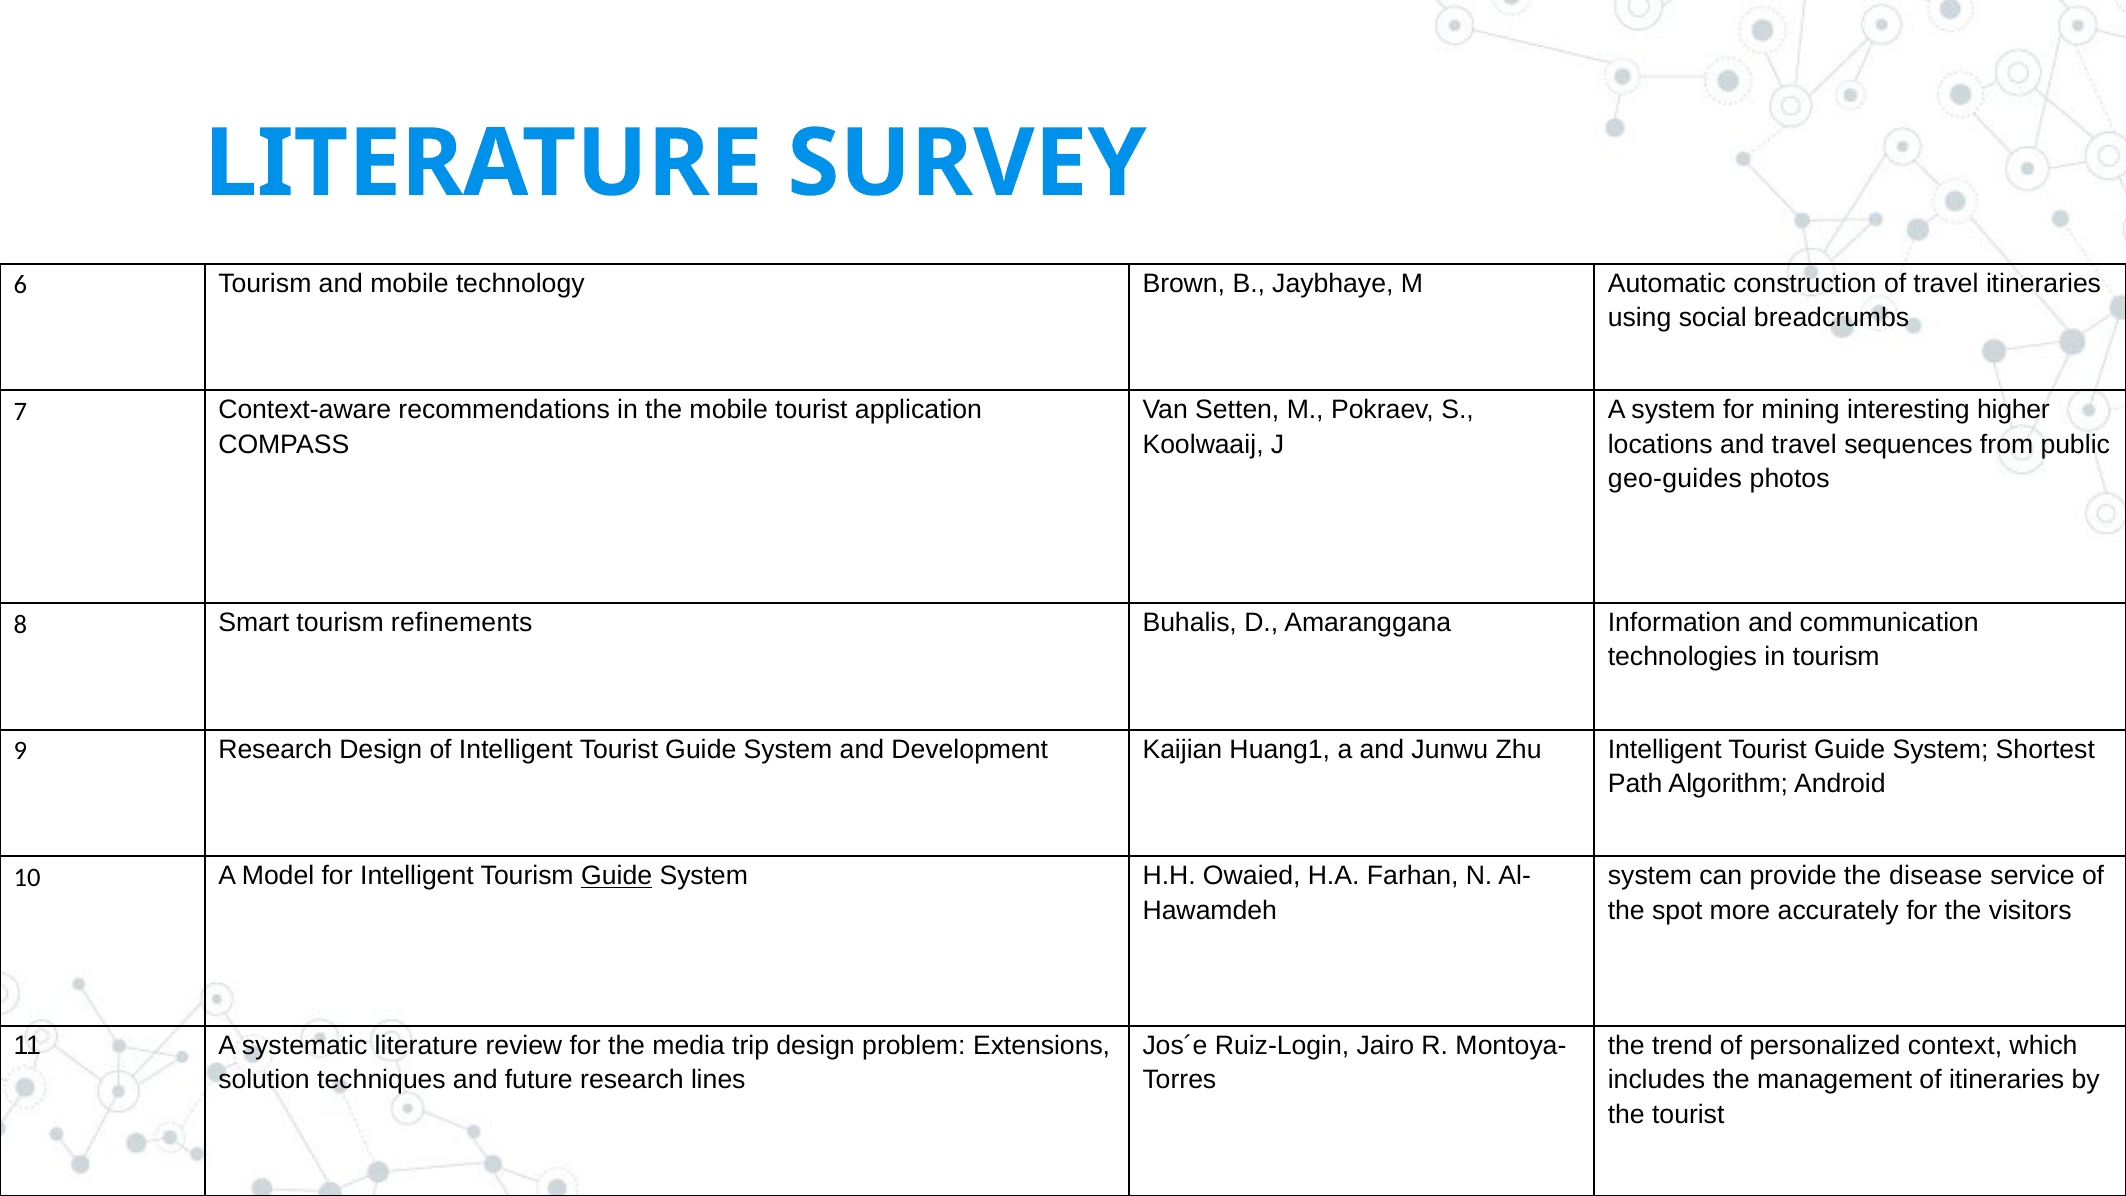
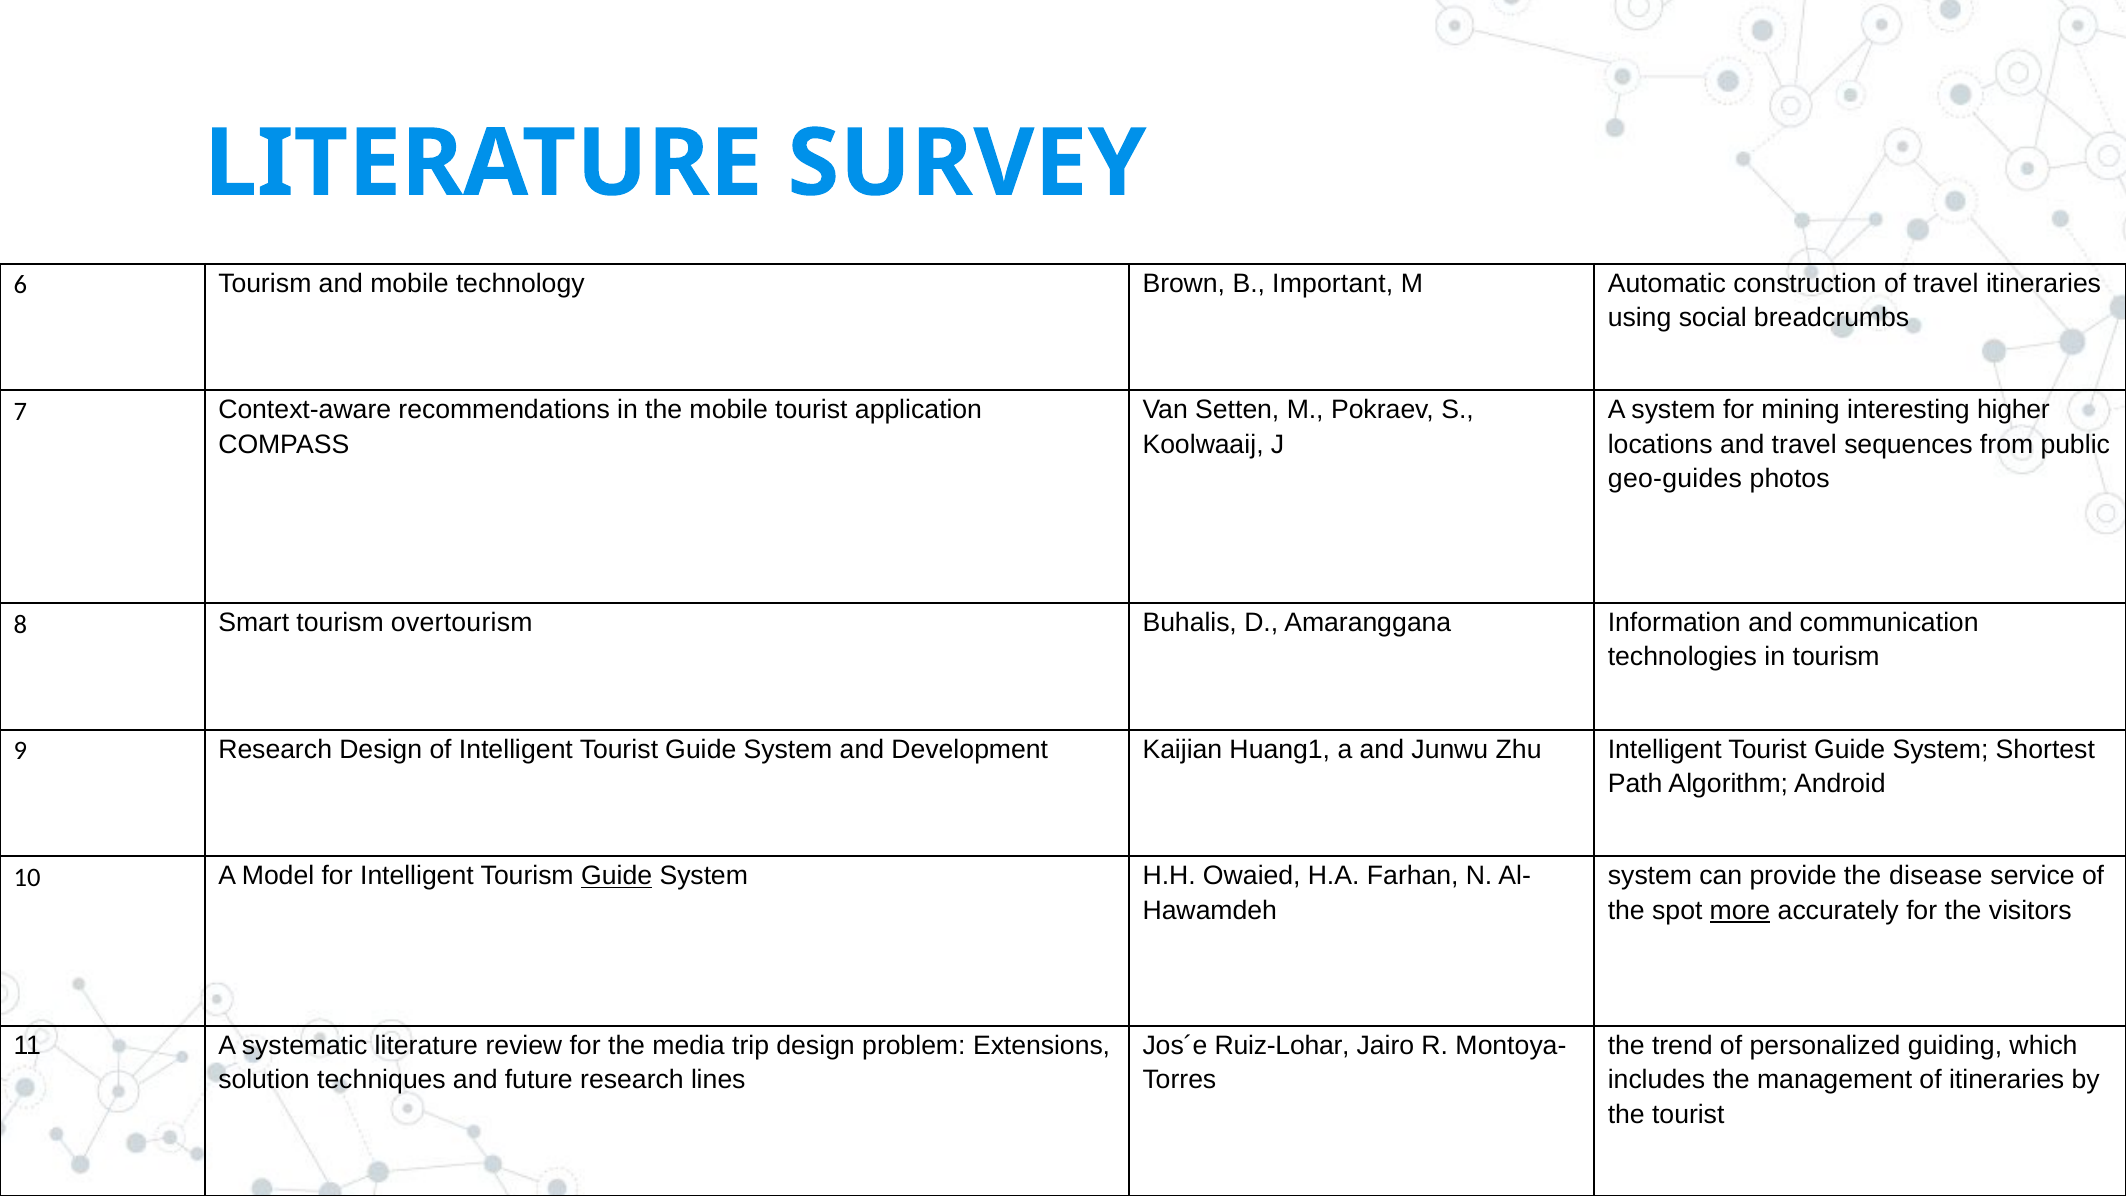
Jaybhaye: Jaybhaye -> Important
refinements: refinements -> overtourism
more underline: none -> present
Ruiz-Login: Ruiz-Login -> Ruiz-Lohar
context: context -> guiding
